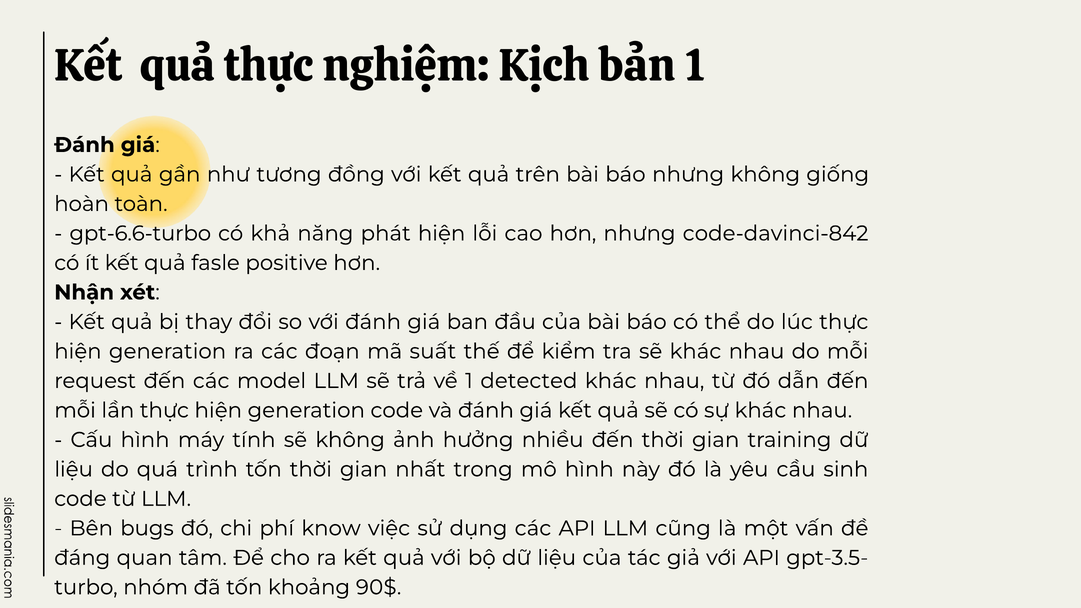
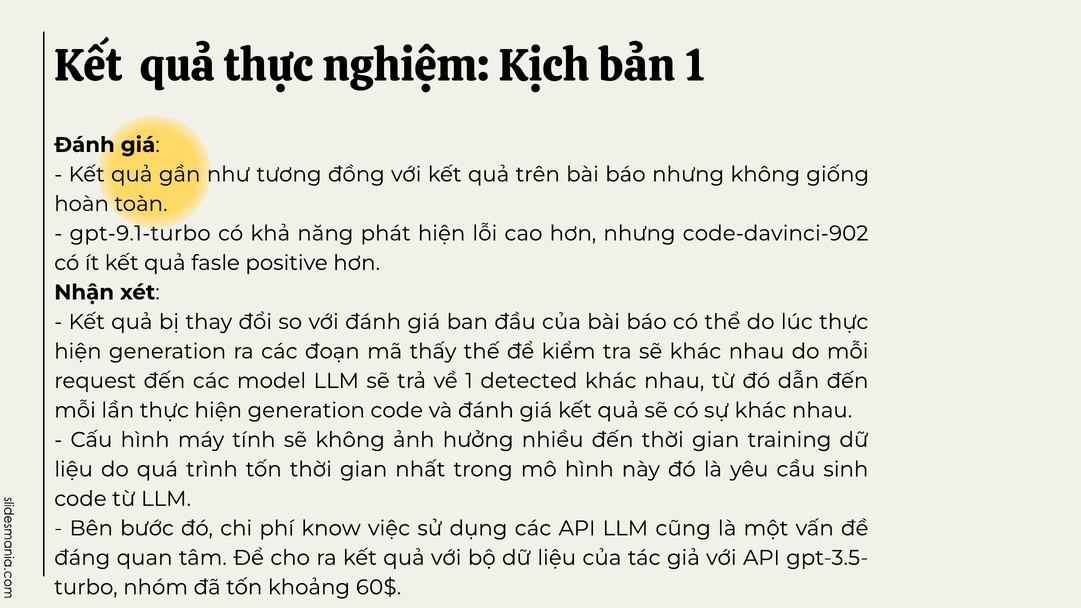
gpt-6.6-turbo: gpt-6.6-turbo -> gpt-9.1-turbo
code-davinci-842: code-davinci-842 -> code-davinci-902
suất: suất -> thấy
bugs: bugs -> bước
90$: 90$ -> 60$
